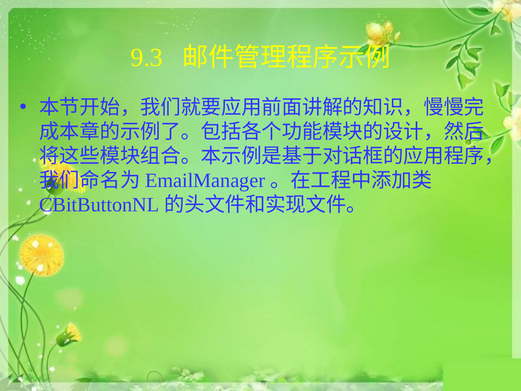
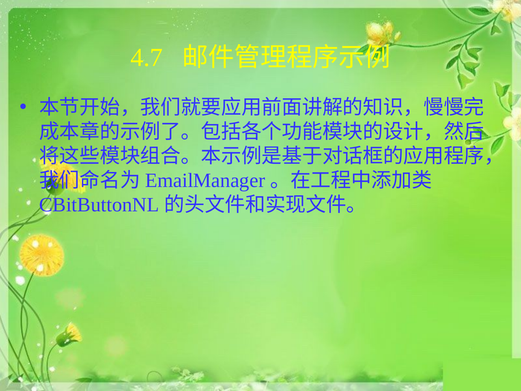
9.3: 9.3 -> 4.7
